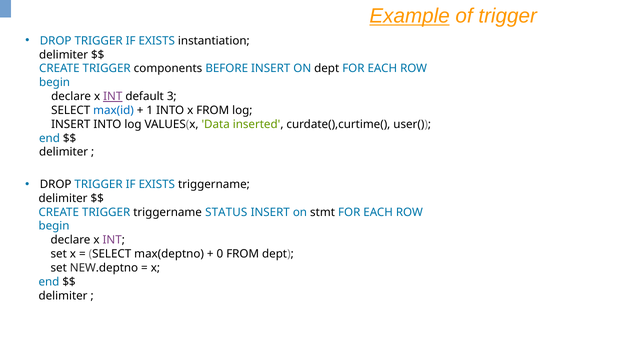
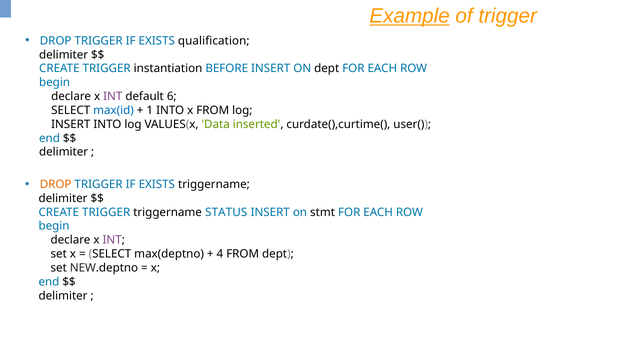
instantiation: instantiation -> qualification
components: components -> instantiation
INT at (113, 96) underline: present -> none
3: 3 -> 6
DROP at (56, 184) colour: black -> orange
0: 0 -> 4
